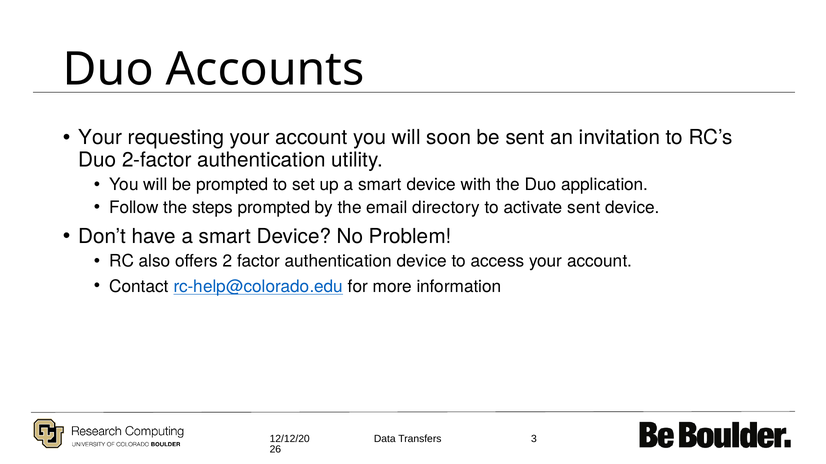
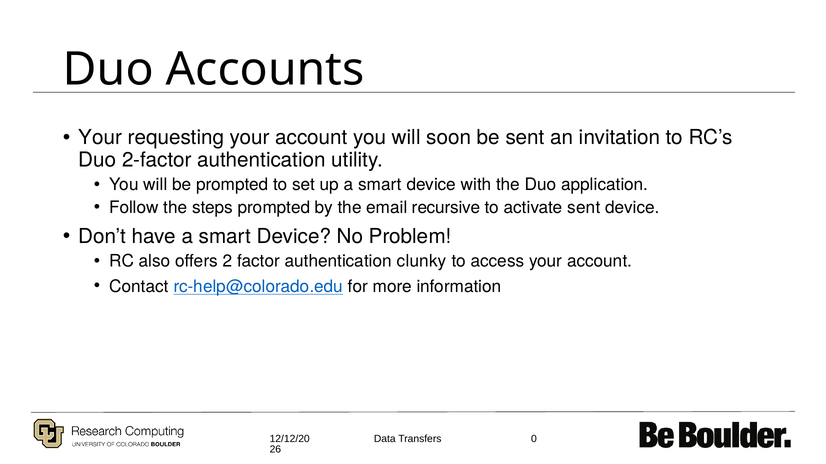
directory: directory -> recursive
authentication device: device -> clunky
3: 3 -> 0
